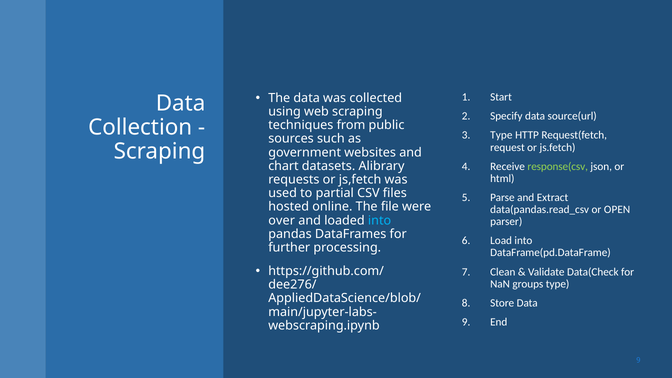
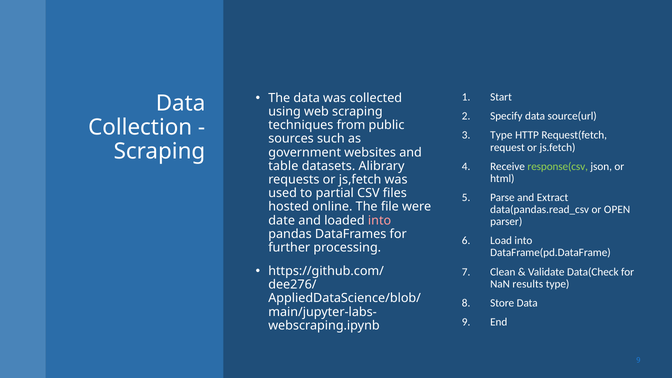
chart: chart -> table
over: over -> date
into at (380, 220) colour: light blue -> pink
groups: groups -> results
